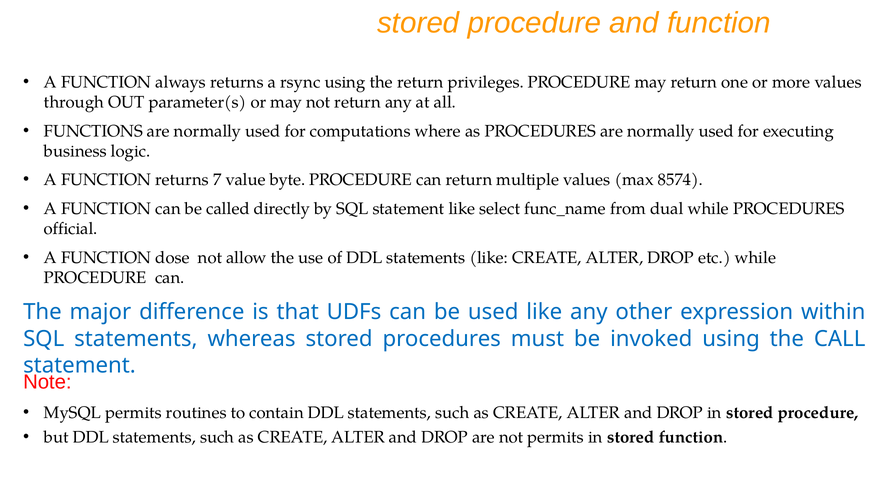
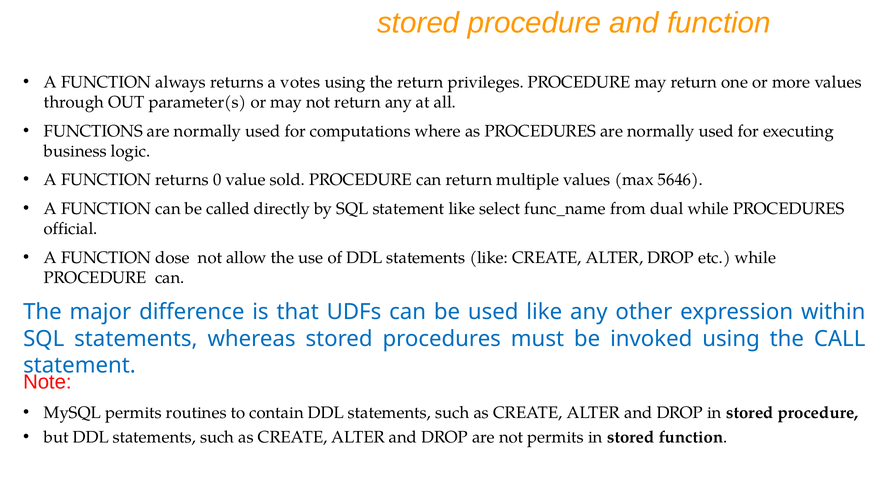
rsync: rsync -> votes
7: 7 -> 0
byte: byte -> sold
8574: 8574 -> 5646
